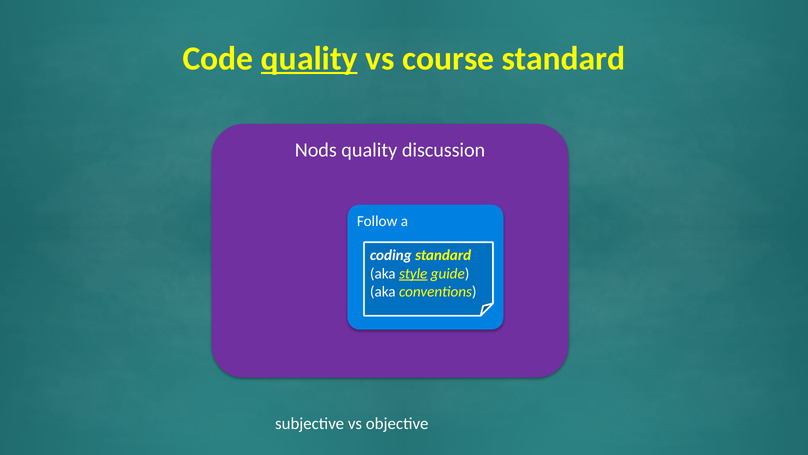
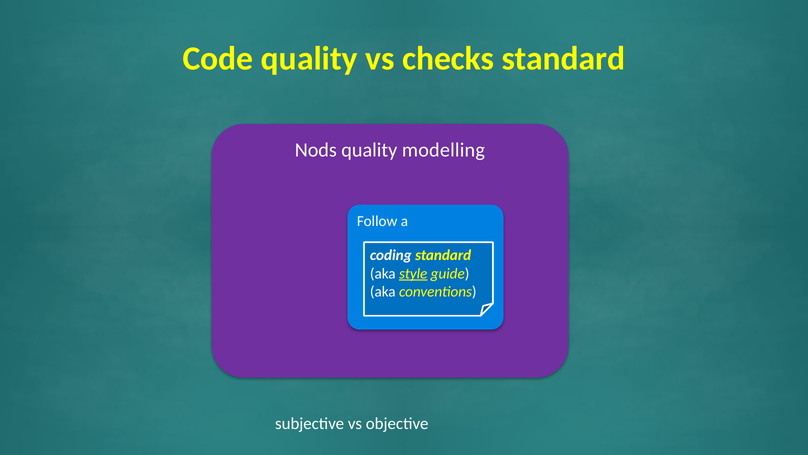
quality at (309, 58) underline: present -> none
course: course -> checks
discussion: discussion -> modelling
